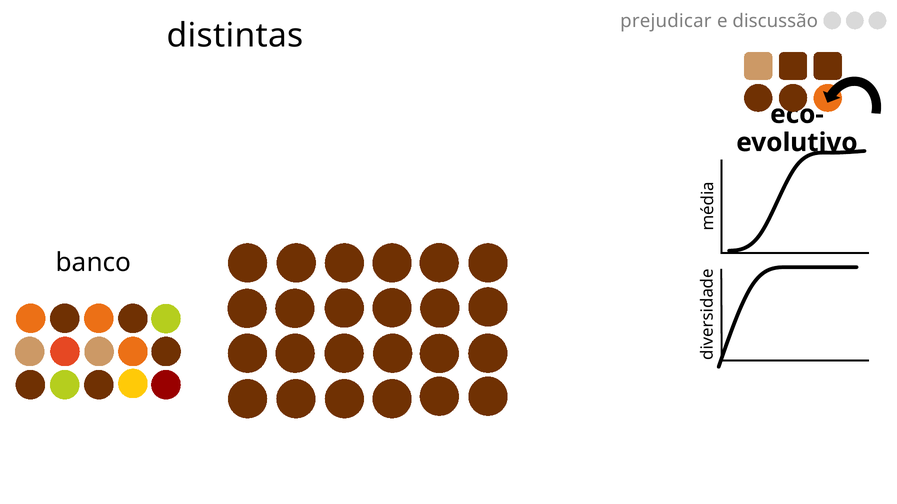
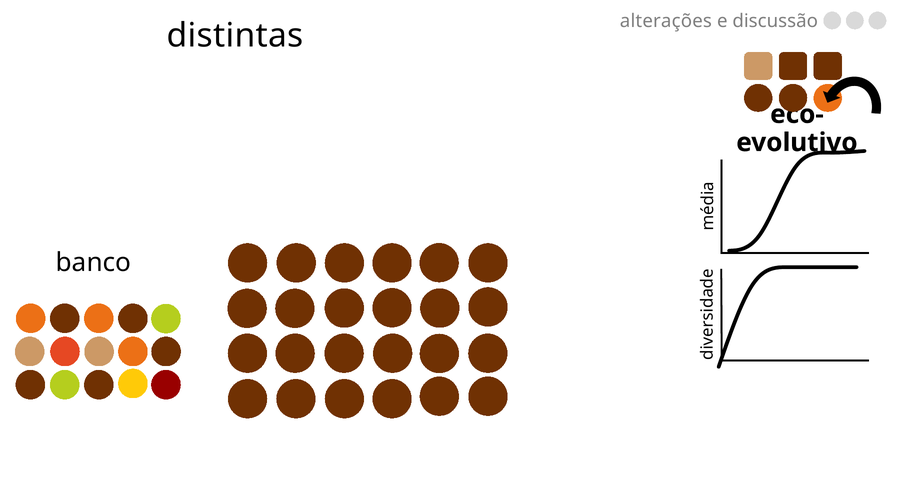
prejudicar: prejudicar -> alterações
